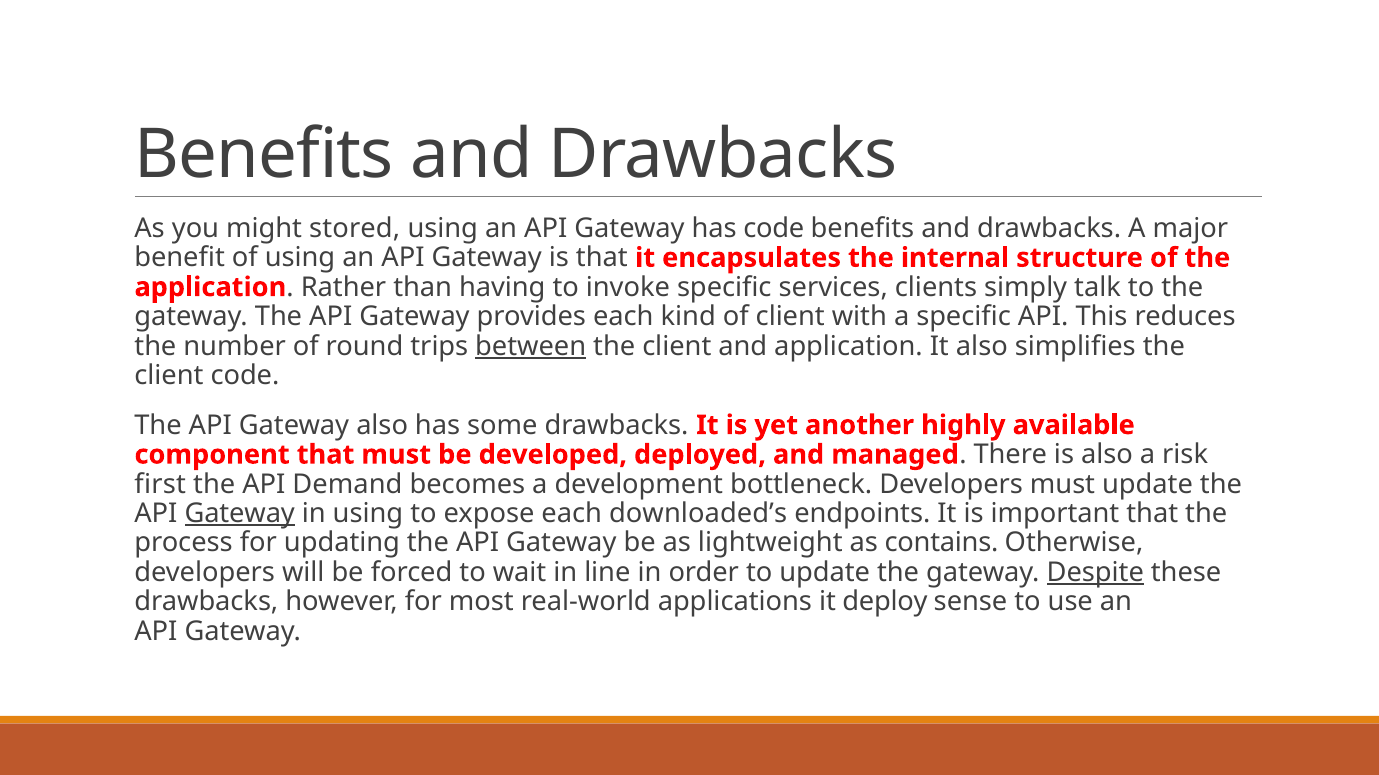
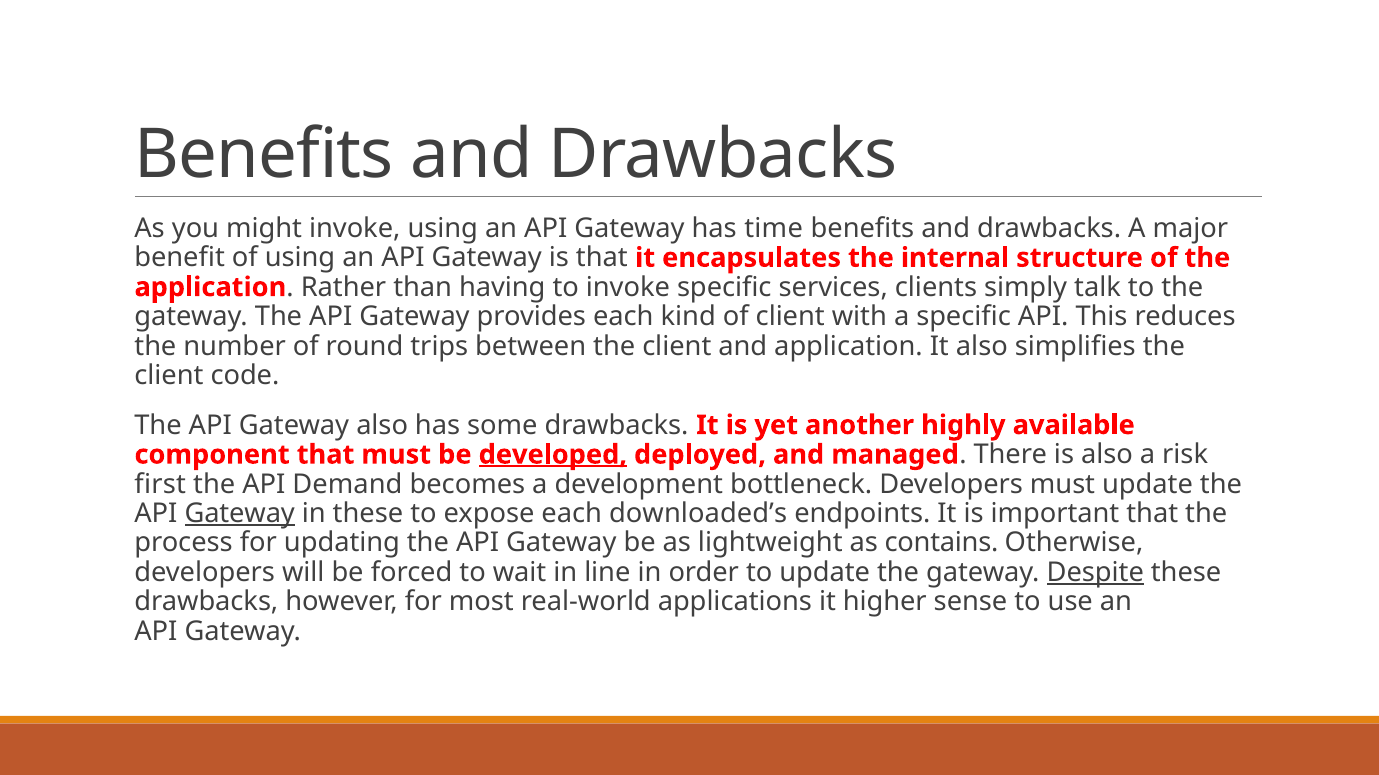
might stored: stored -> invoke
has code: code -> time
between underline: present -> none
developed underline: none -> present
in using: using -> these
deploy: deploy -> higher
